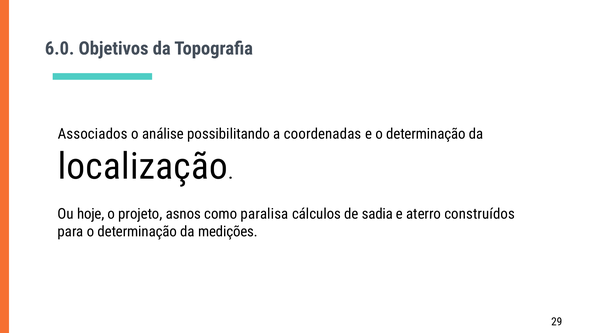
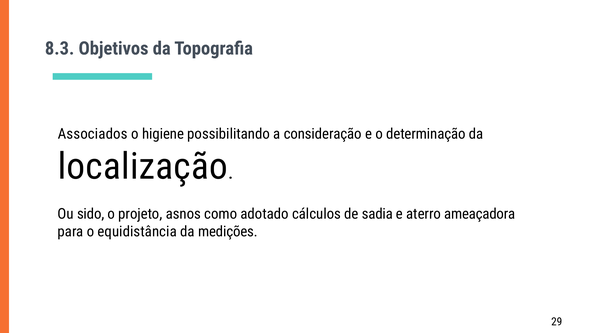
6.0: 6.0 -> 8.3
análise: análise -> higiene
coordenadas: coordenadas -> consideração
hoje: hoje -> sido
paralisa: paralisa -> adotado
construídos: construídos -> ameaçadora
para o determinação: determinação -> equidistância
